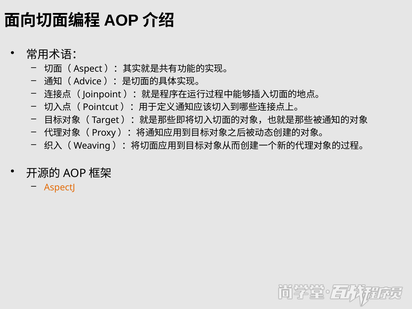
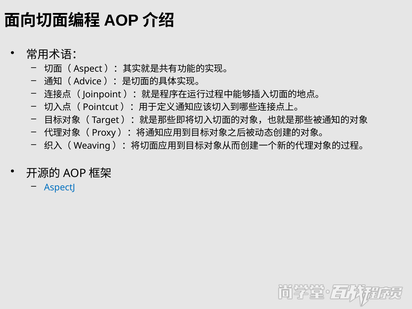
AspectJ colour: orange -> blue
